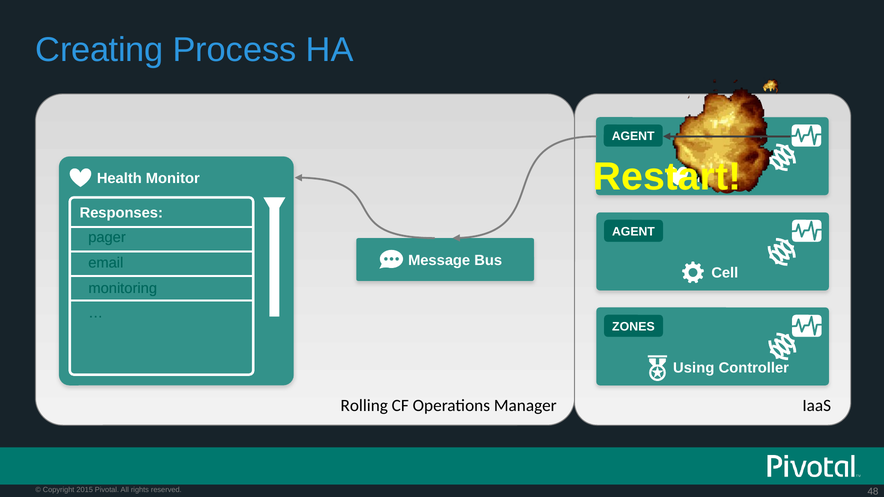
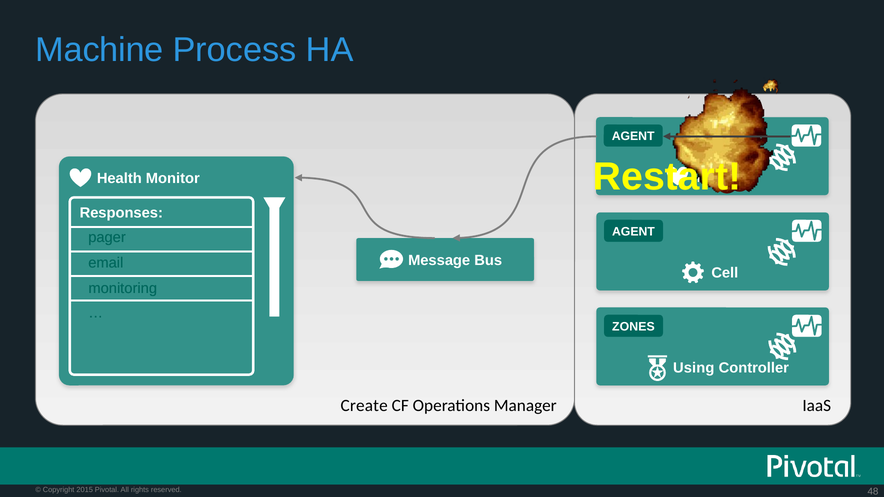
Creating: Creating -> Machine
Rolling: Rolling -> Create
